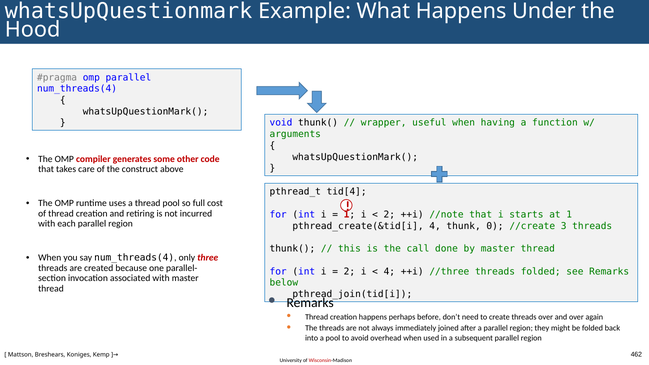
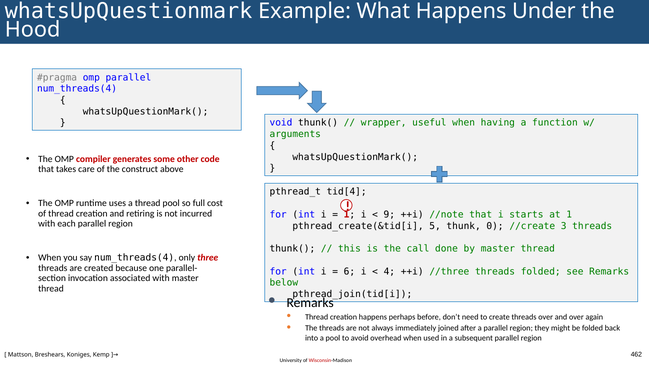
2 at (389, 215): 2 -> 9
pthread_create(&tid[i 4: 4 -> 5
2 at (349, 271): 2 -> 6
